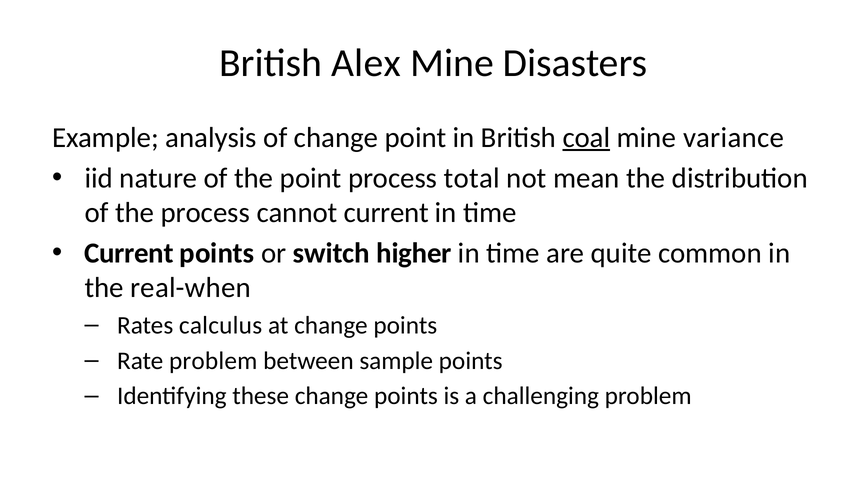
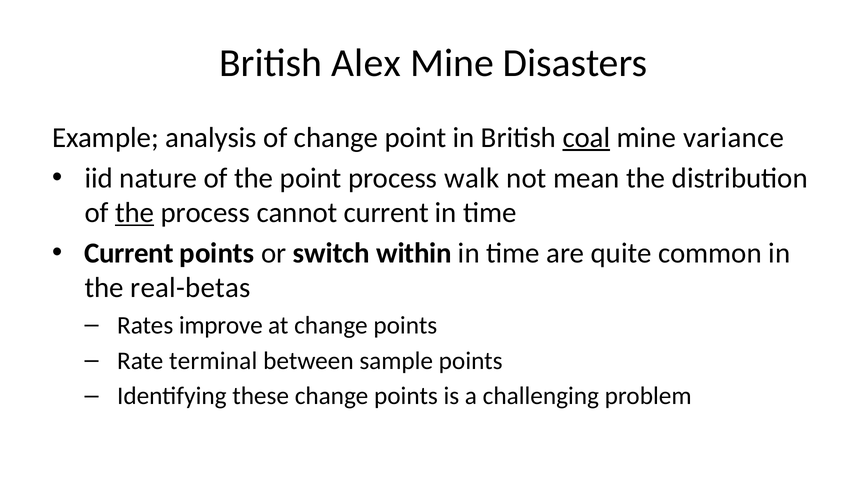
total: total -> walk
the at (135, 213) underline: none -> present
higher: higher -> within
real-when: real-when -> real-betas
calculus: calculus -> improve
Rate problem: problem -> terminal
